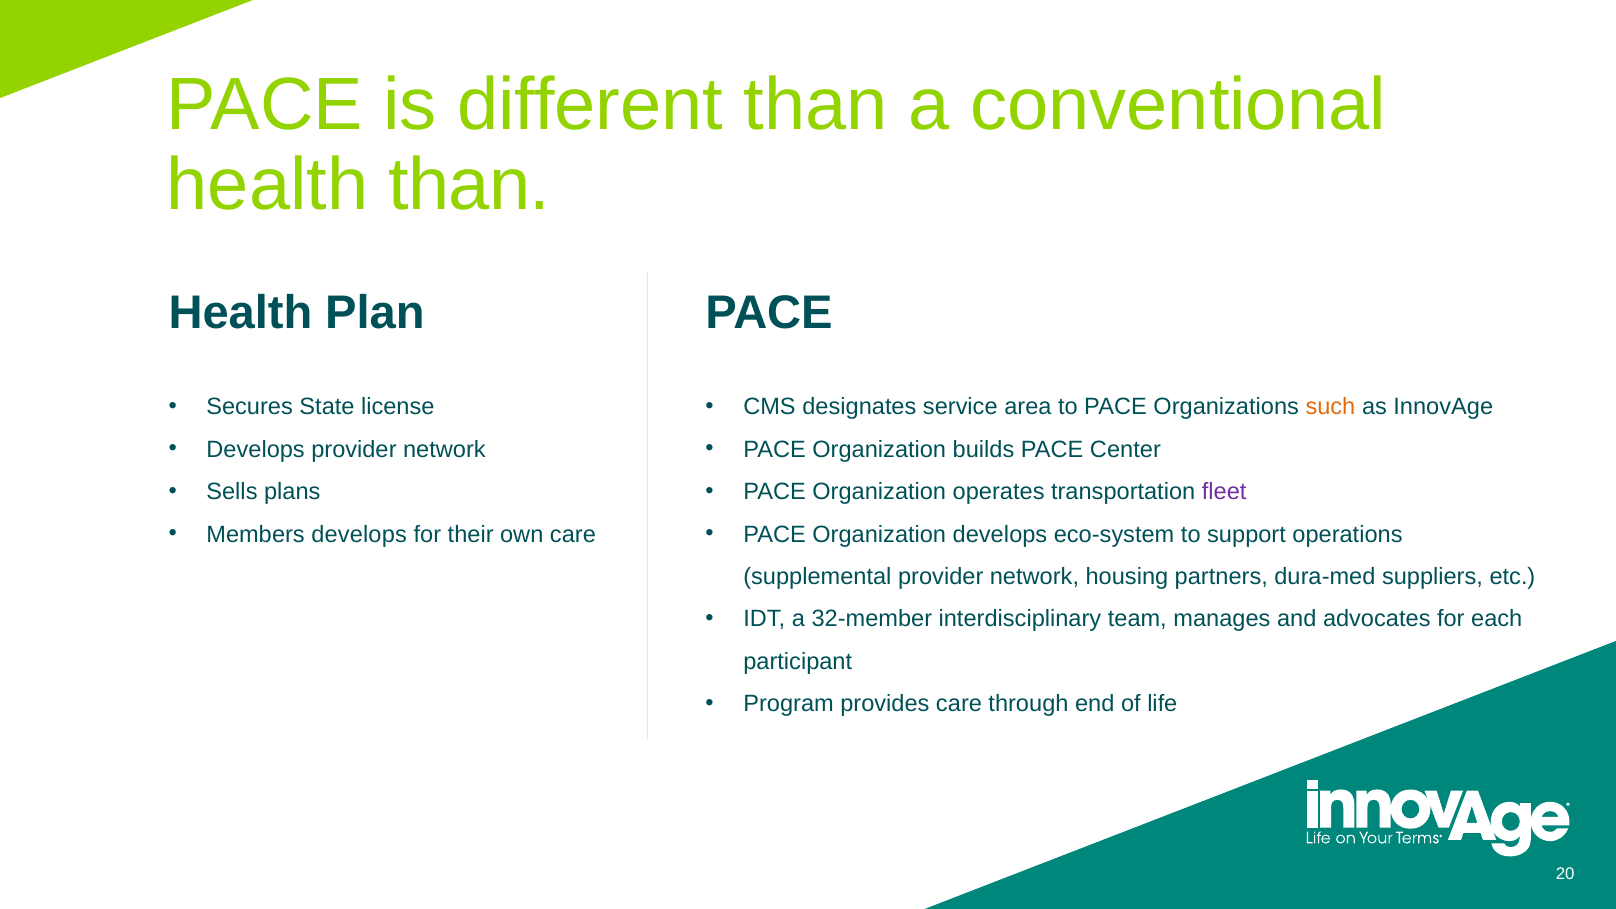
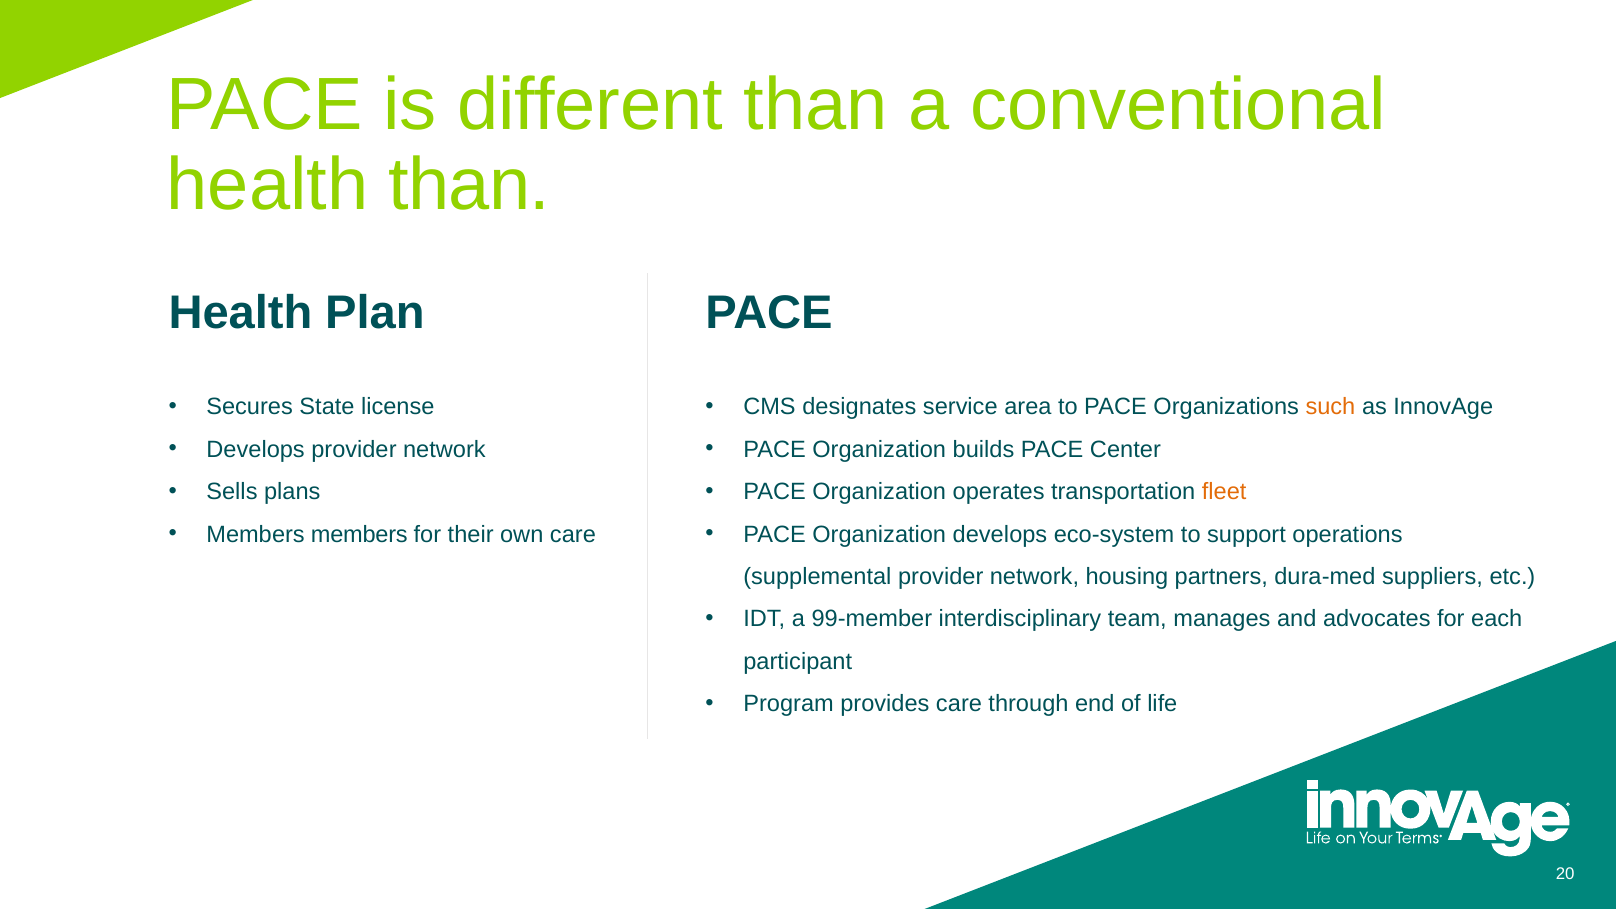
fleet colour: purple -> orange
Members develops: develops -> members
32-member: 32-member -> 99-member
